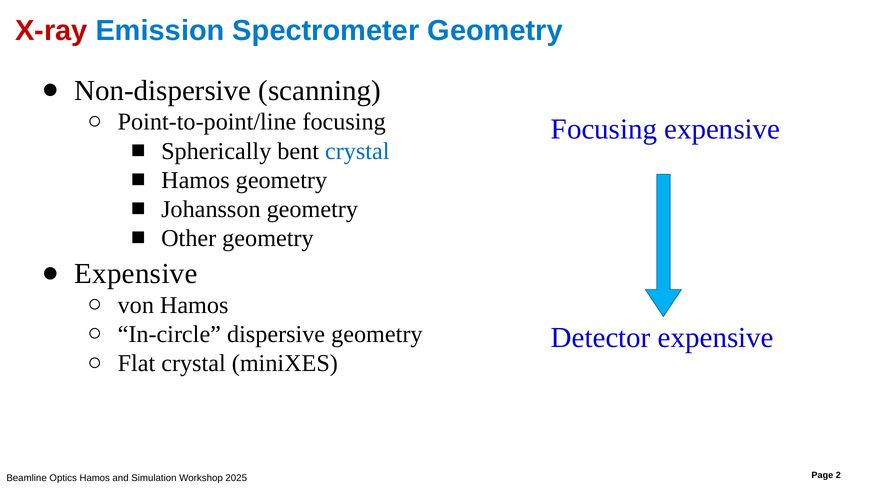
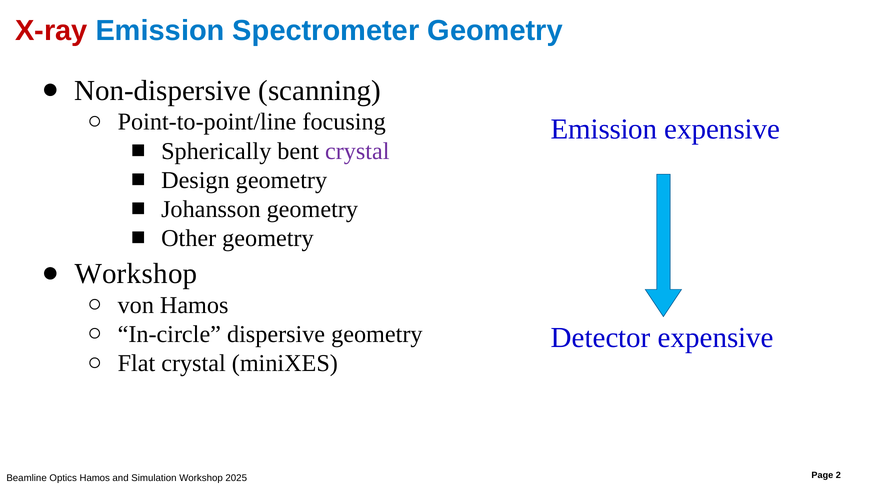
Focusing at (604, 129): Focusing -> Emission
crystal at (357, 151) colour: blue -> purple
Hamos at (195, 180): Hamos -> Design
Expensive at (136, 274): Expensive -> Workshop
